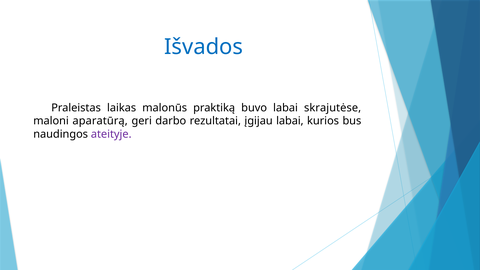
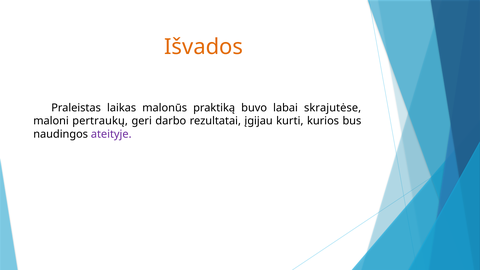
Išvados colour: blue -> orange
aparatūrą: aparatūrą -> pertraukų
įgijau labai: labai -> kurti
